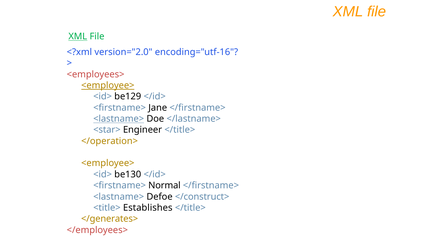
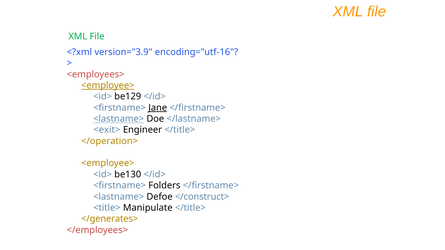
XML at (78, 37) underline: present -> none
version="2.0: version="2.0 -> version="3.9
Jane underline: none -> present
<star>: <star> -> <exit>
Normal: Normal -> Folders
Establishes: Establishes -> Manipulate
